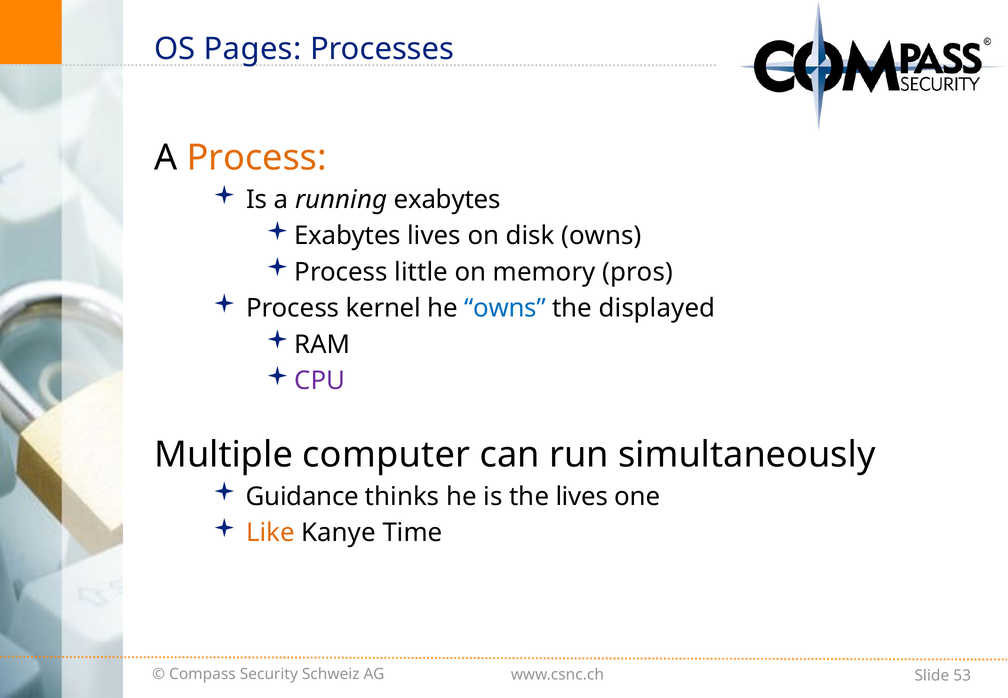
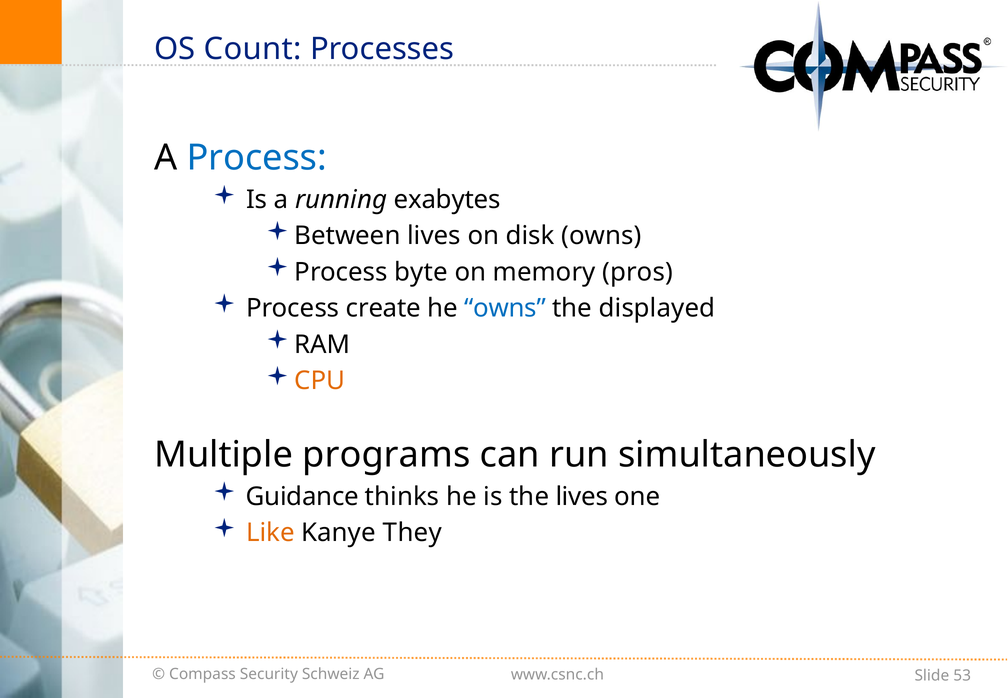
Pages: Pages -> Count
Process at (257, 158) colour: orange -> blue
Exabytes at (348, 236): Exabytes -> Between
little: little -> byte
kernel: kernel -> create
CPU colour: purple -> orange
computer: computer -> programs
Time: Time -> They
